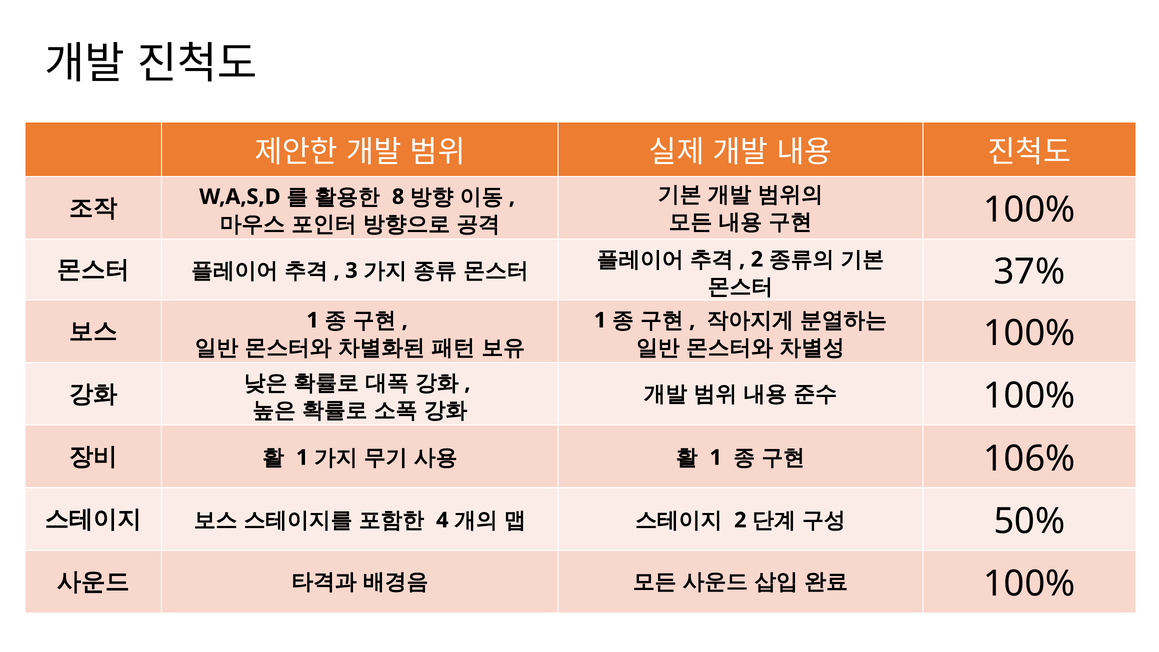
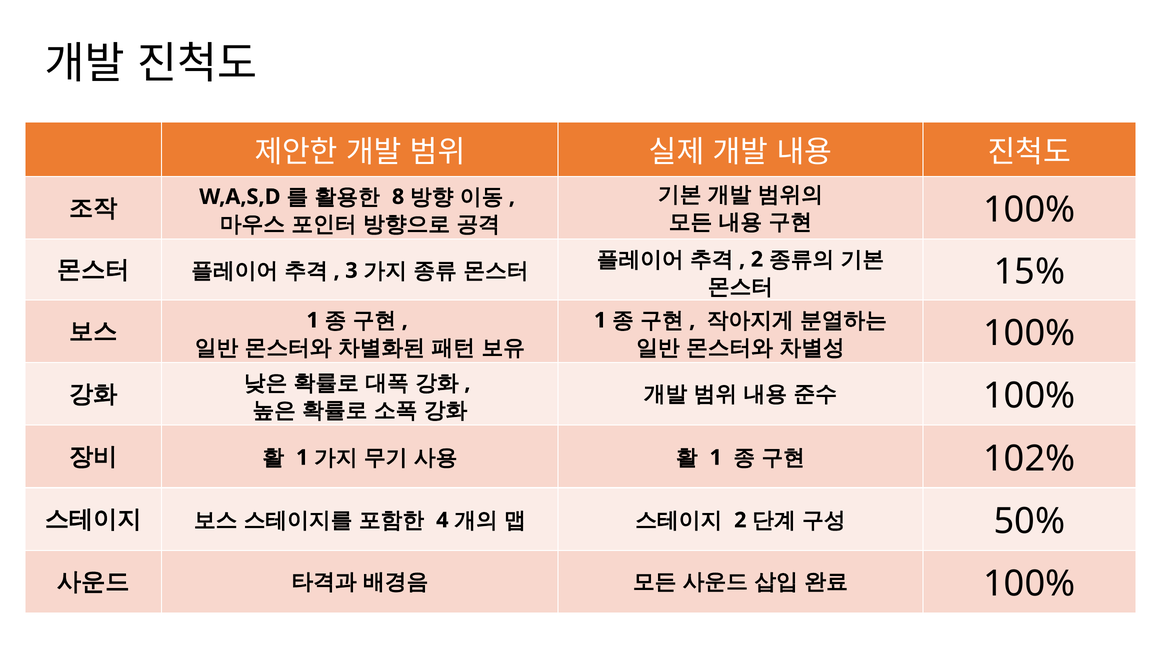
37%: 37% -> 15%
106%: 106% -> 102%
